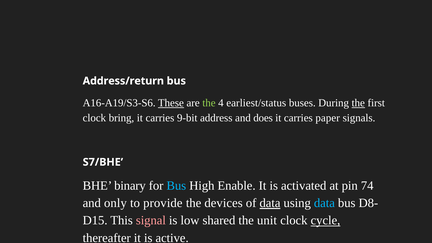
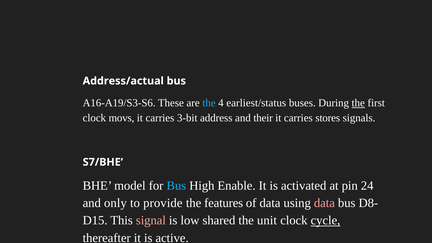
Address/return: Address/return -> Address/actual
These underline: present -> none
the at (209, 103) colour: light green -> light blue
bring: bring -> movs
9-bit: 9-bit -> 3-bit
does: does -> their
paper: paper -> stores
binary: binary -> model
74: 74 -> 24
devices: devices -> features
data at (270, 203) underline: present -> none
data at (324, 203) colour: light blue -> pink
